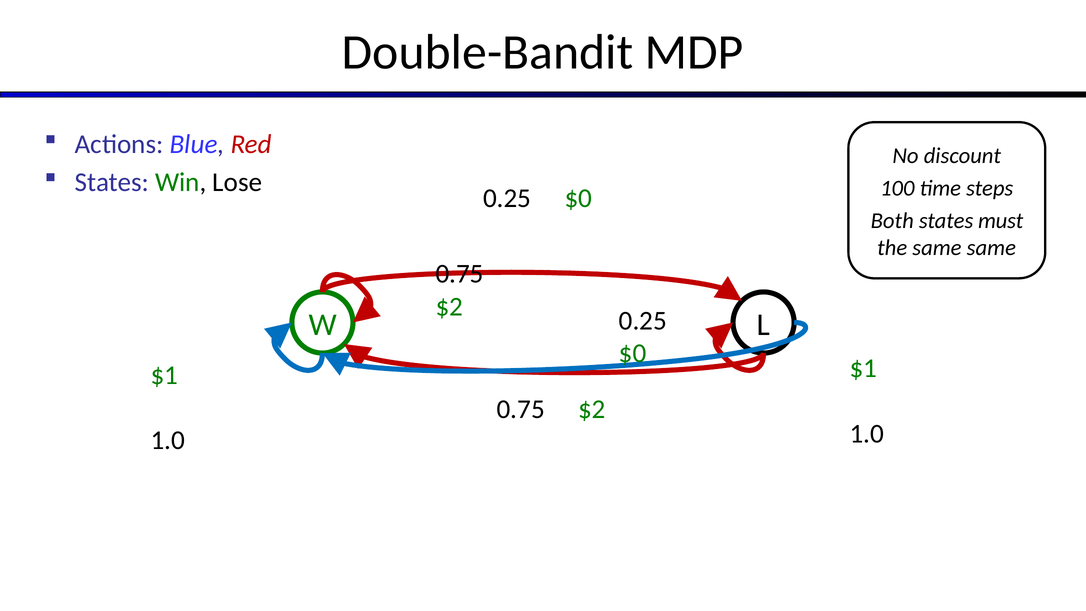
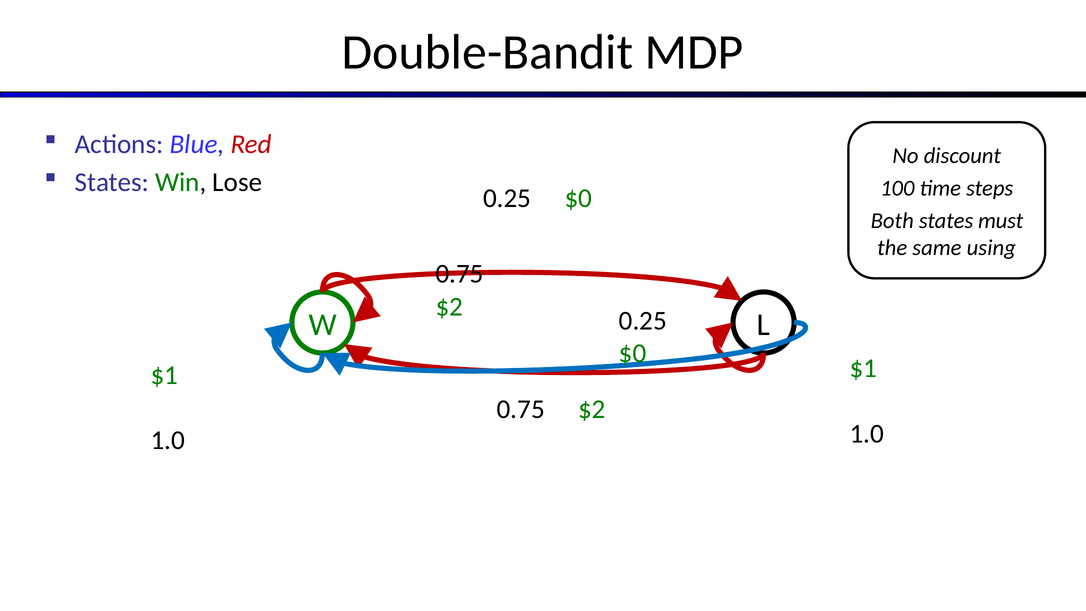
same same: same -> using
